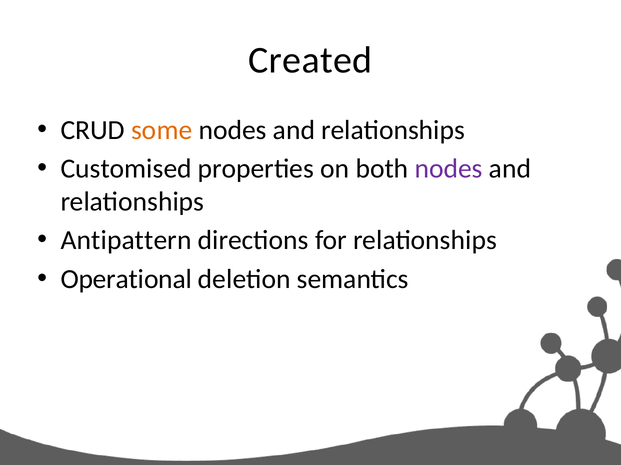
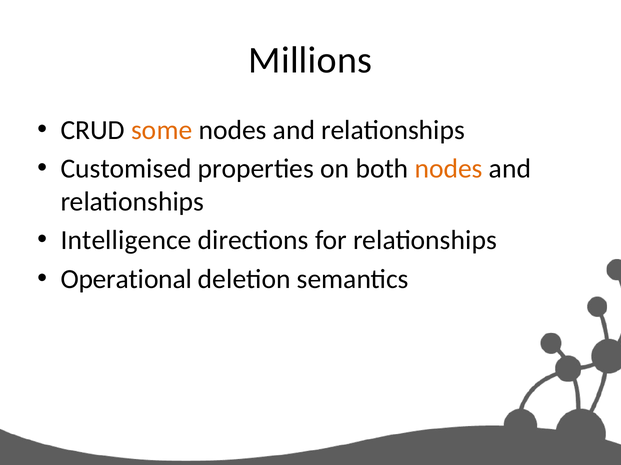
Created: Created -> Millions
nodes at (449, 169) colour: purple -> orange
Antipattern: Antipattern -> Intelligence
